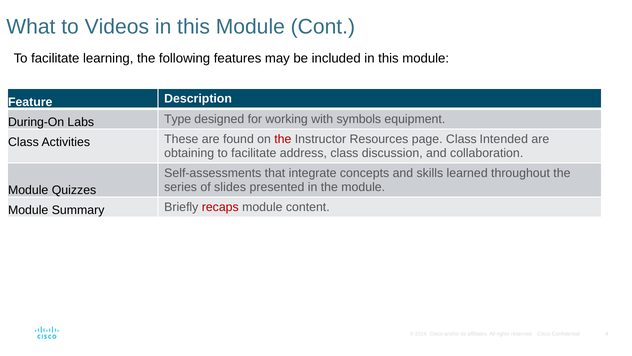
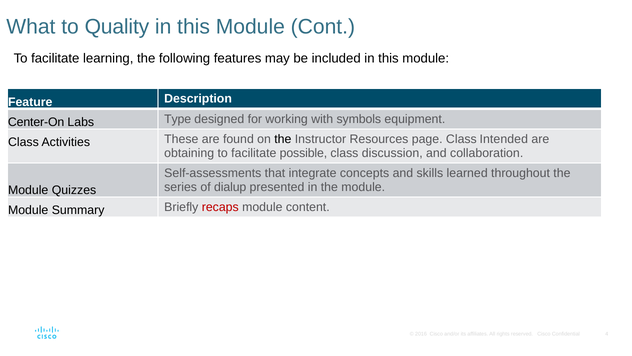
Videos: Videos -> Quality
During-On: During-On -> Center-On
the at (283, 139) colour: red -> black
address: address -> possible
slides: slides -> dialup
